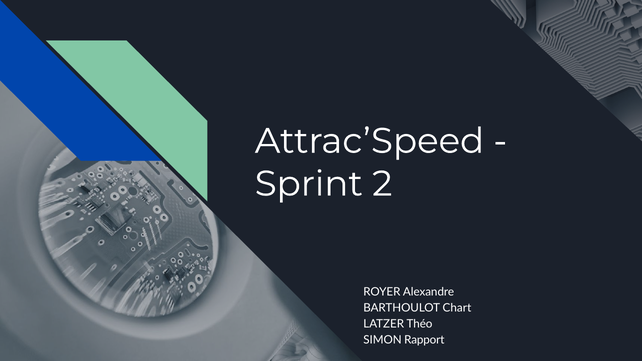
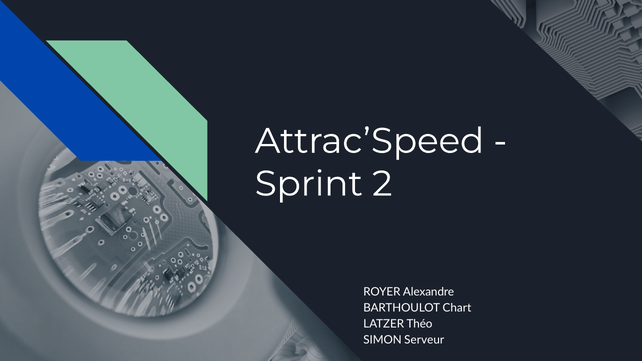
Rapport: Rapport -> Serveur
